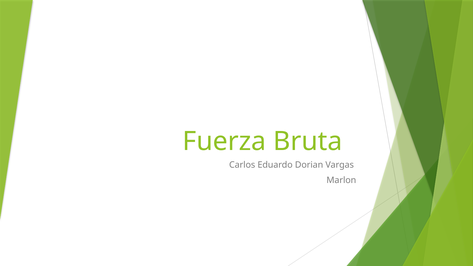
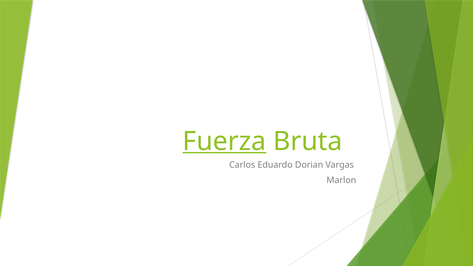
Fuerza underline: none -> present
